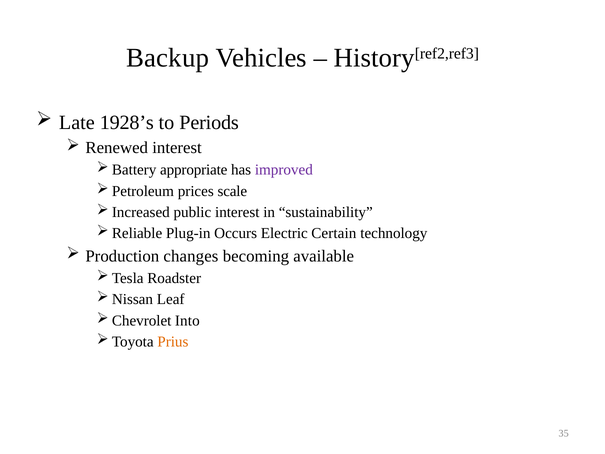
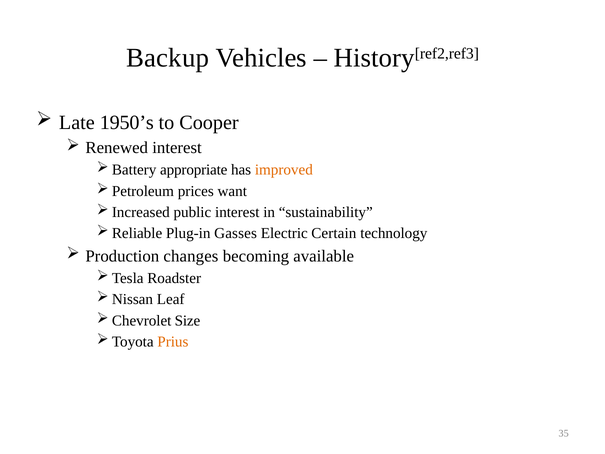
1928’s: 1928’s -> 1950’s
Periods: Periods -> Cooper
improved colour: purple -> orange
scale: scale -> want
Occurs: Occurs -> Gasses
Into: Into -> Size
